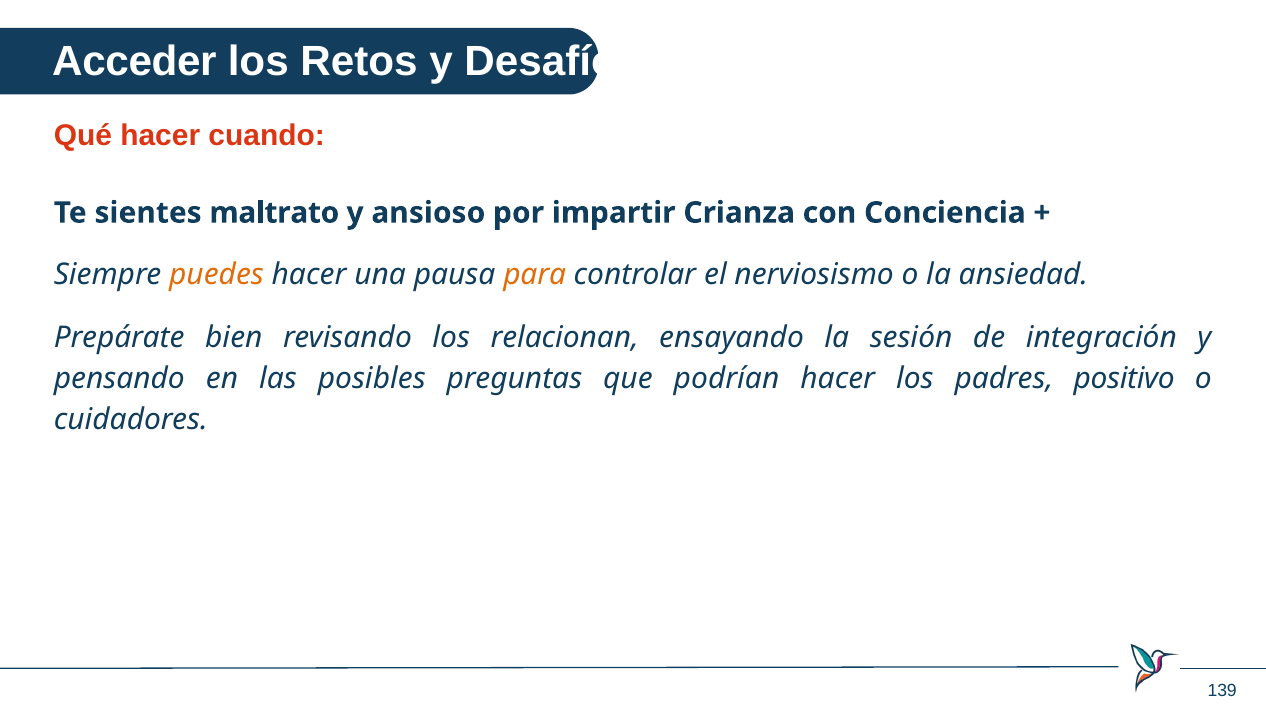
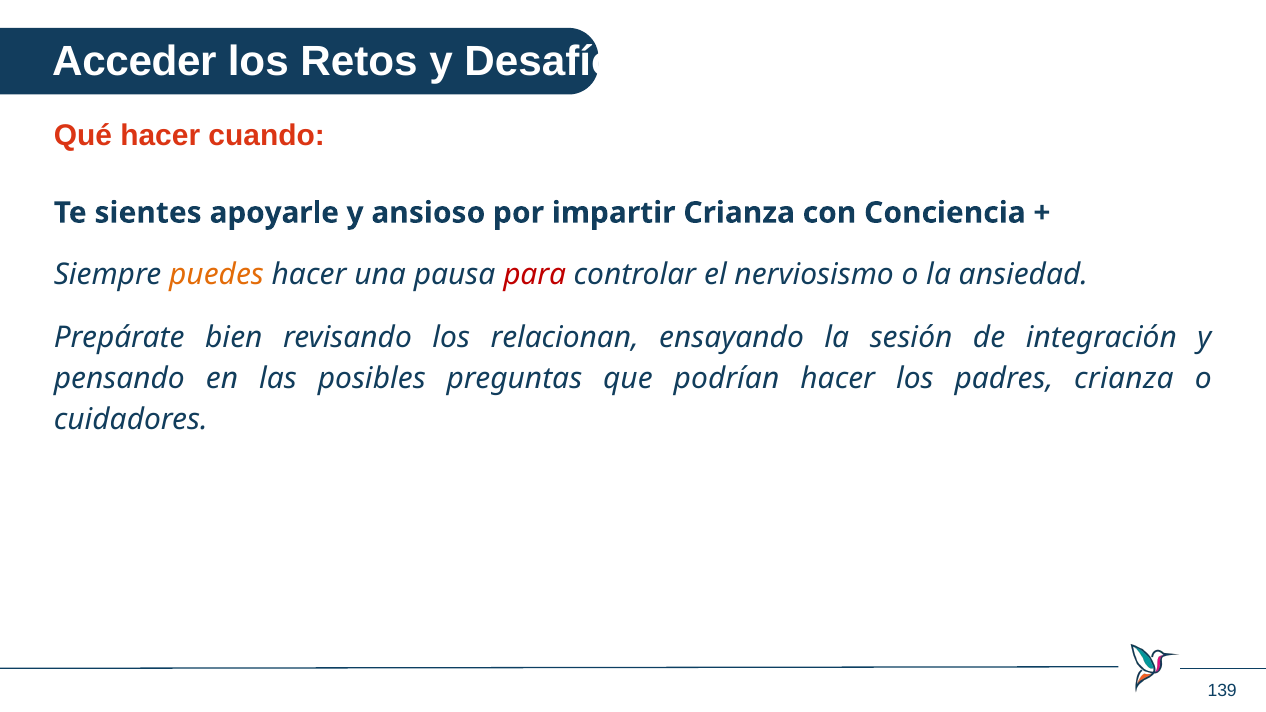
maltrato: maltrato -> apoyarle
para colour: orange -> red
padres positivo: positivo -> crianza
